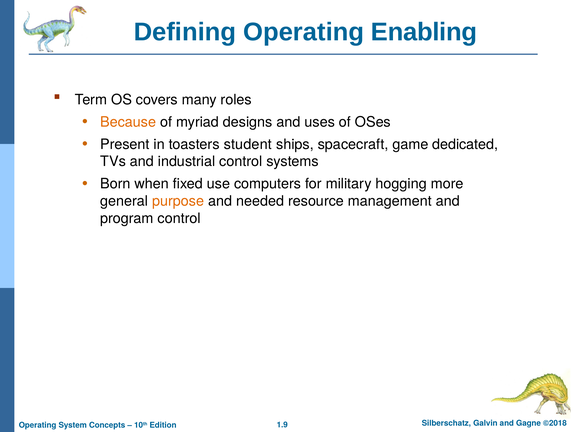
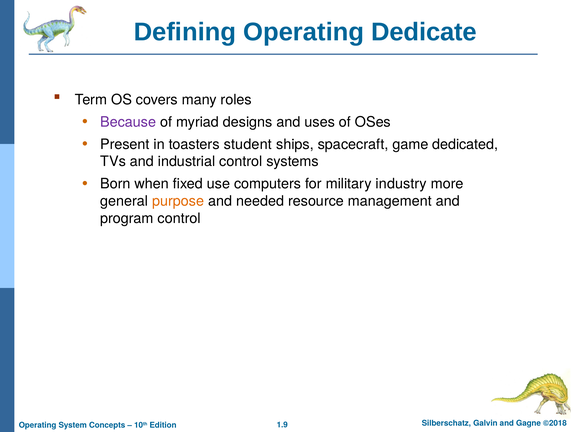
Enabling: Enabling -> Dedicate
Because colour: orange -> purple
hogging: hogging -> industry
